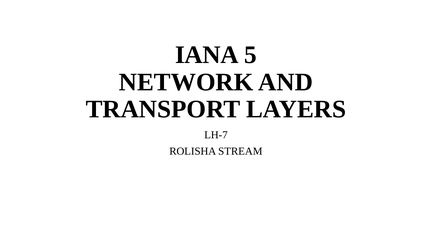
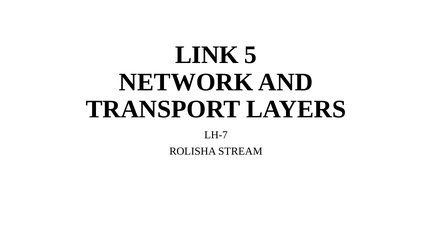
IANA: IANA -> LINK
